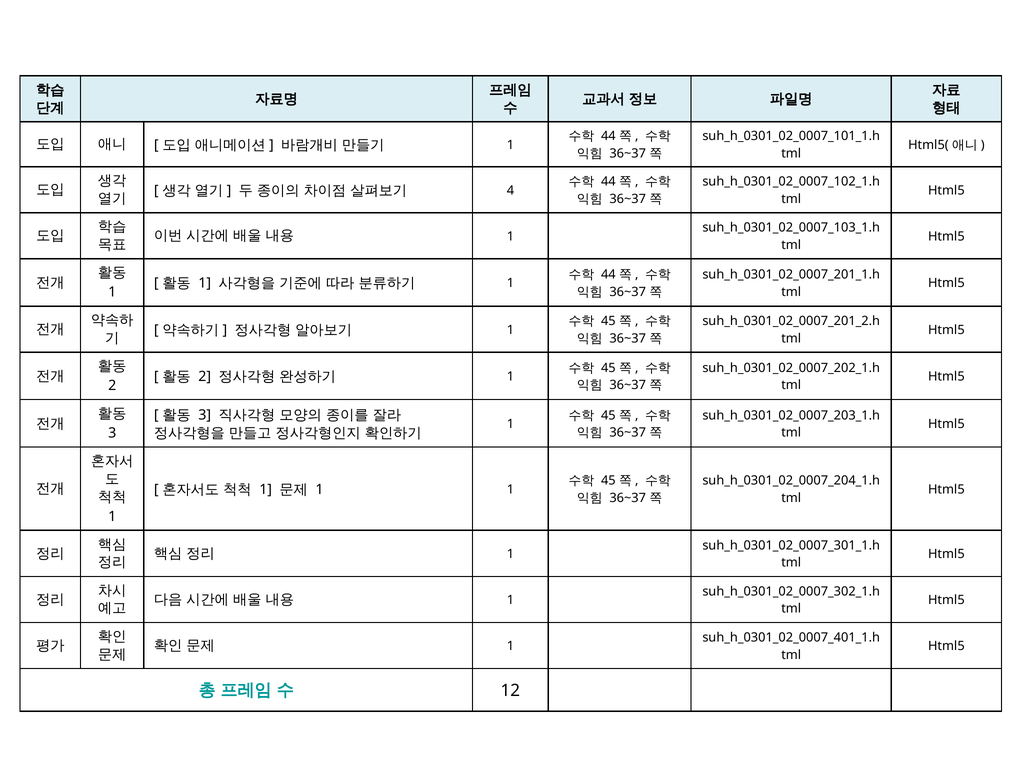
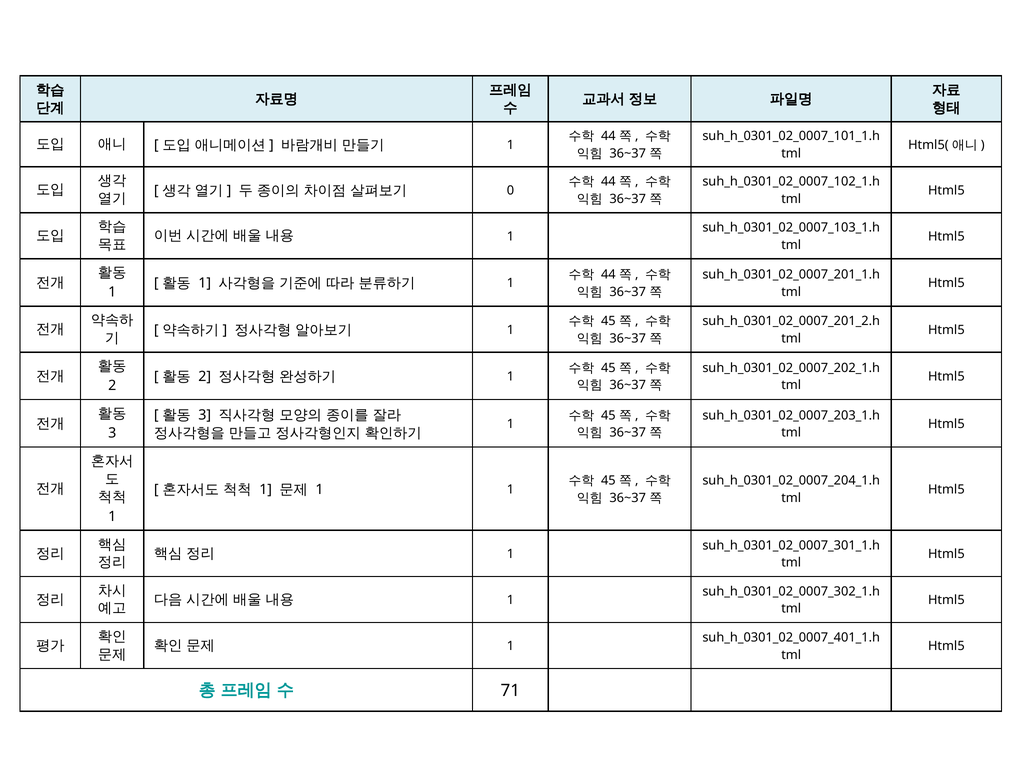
4: 4 -> 0
12: 12 -> 71
